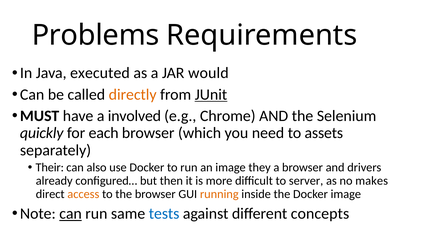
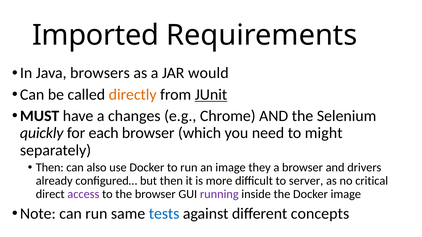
Problems: Problems -> Imported
executed: executed -> browsers
involved: involved -> changes
assets: assets -> might
Their at (50, 168): Their -> Then
makes: makes -> critical
access colour: orange -> purple
running colour: orange -> purple
can at (71, 214) underline: present -> none
